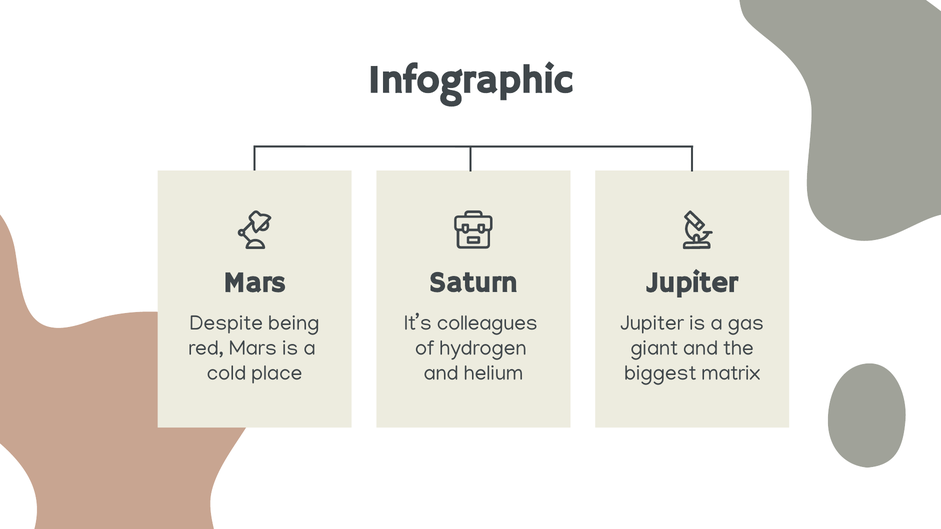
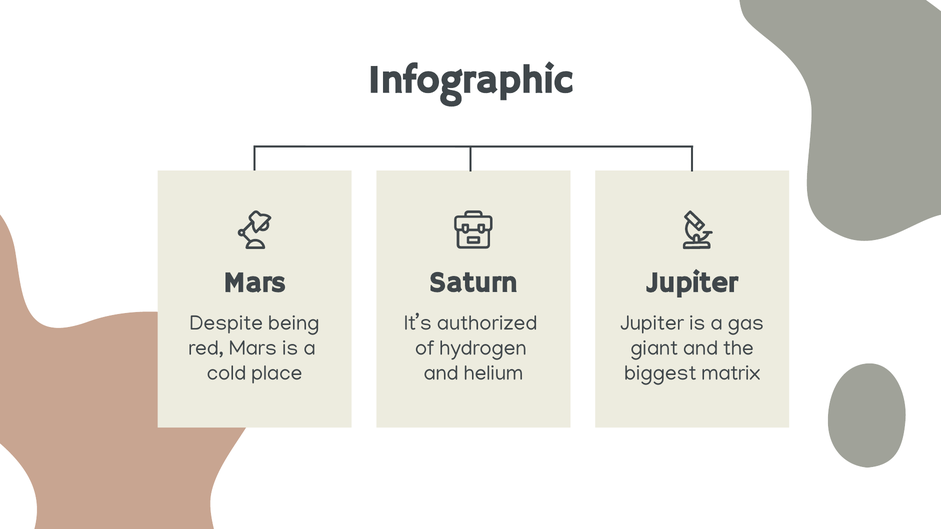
colleagues: colleagues -> authorized
